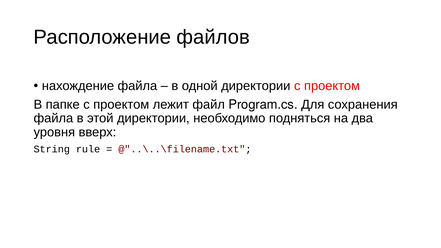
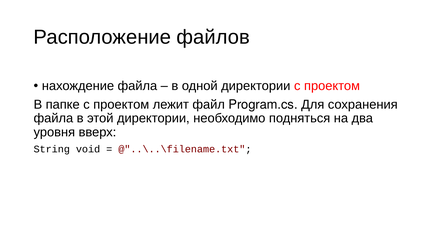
rule: rule -> void
